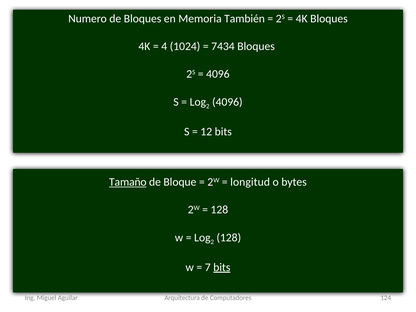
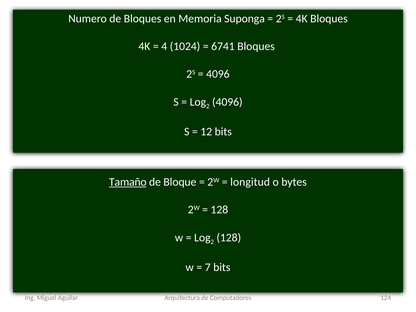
También: También -> Suponga
7434: 7434 -> 6741
bits at (222, 267) underline: present -> none
